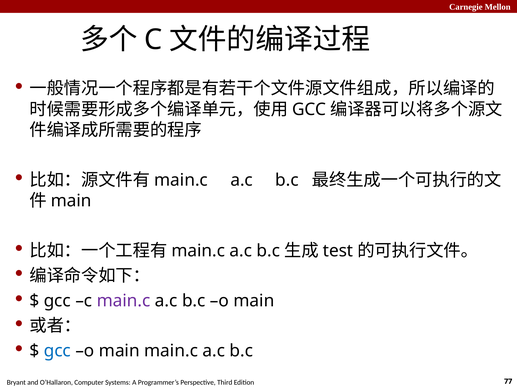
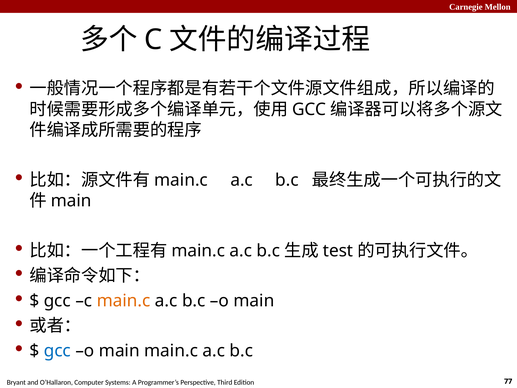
main.c at (124, 301) colour: purple -> orange
